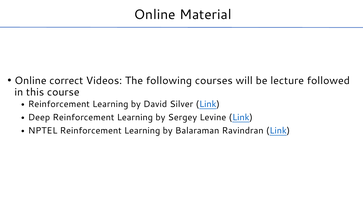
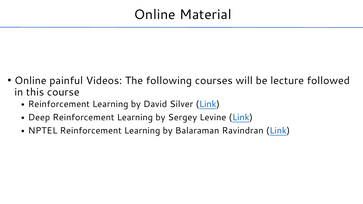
correct: correct -> painful
